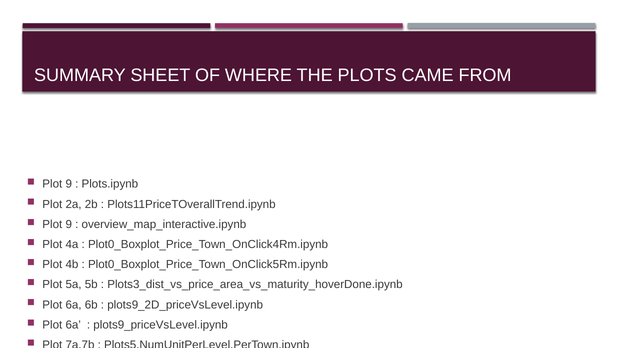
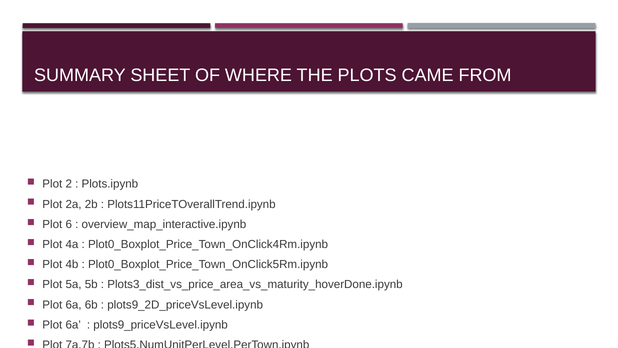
9 at (69, 184): 9 -> 2
9 at (69, 224): 9 -> 6
